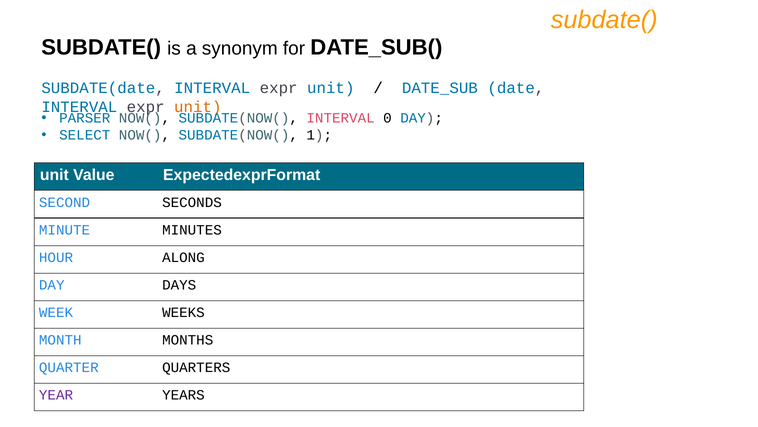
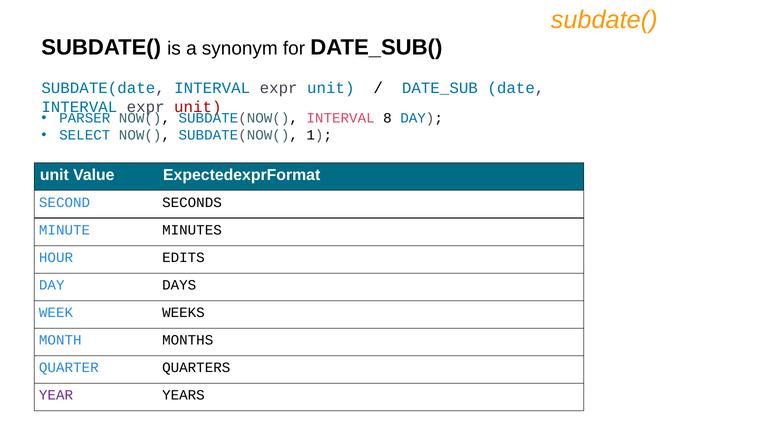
unit at (198, 107) colour: orange -> red
0: 0 -> 8
ALONG: ALONG -> EDITS
